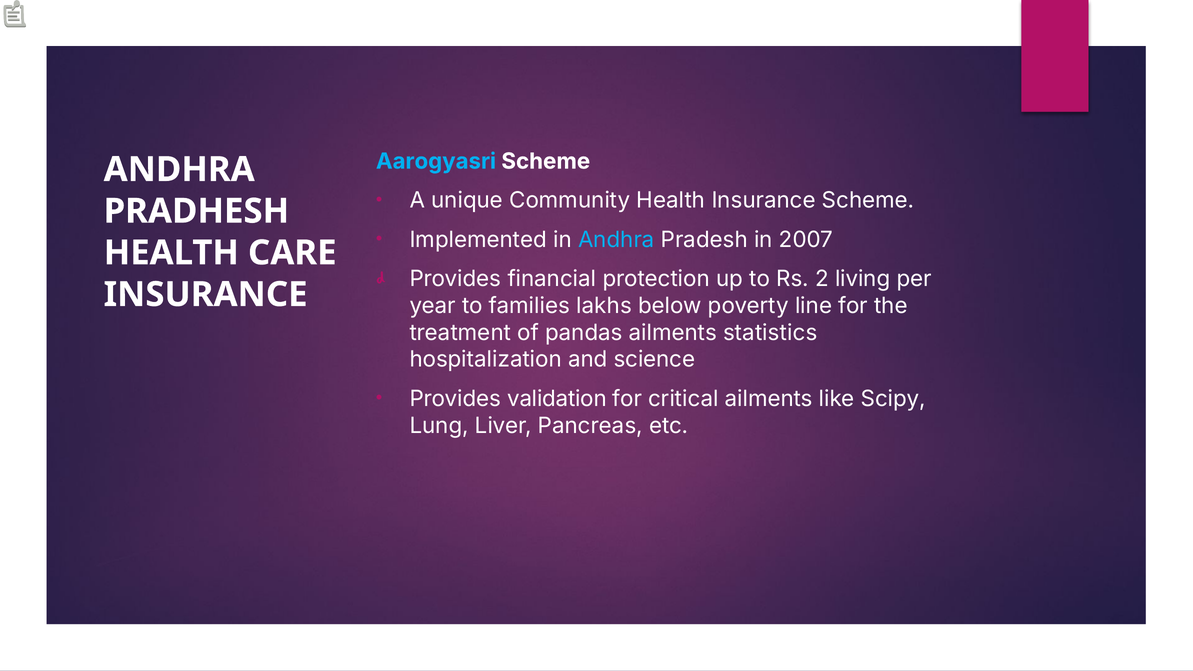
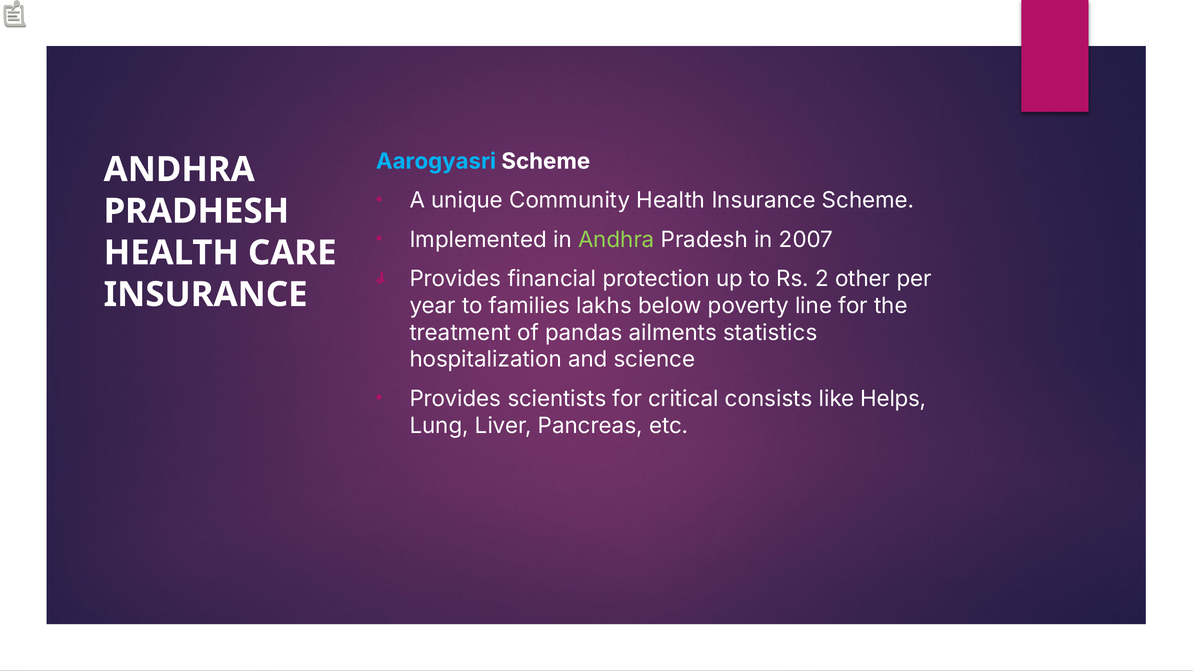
Andhra at (616, 240) colour: light blue -> light green
living: living -> other
validation: validation -> scientists
critical ailments: ailments -> consists
Scipy: Scipy -> Helps
